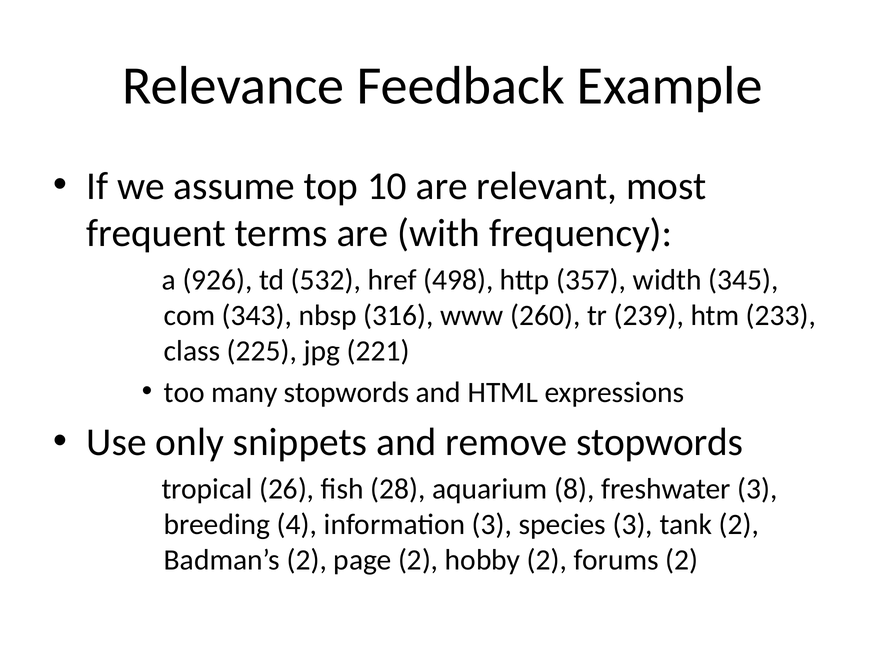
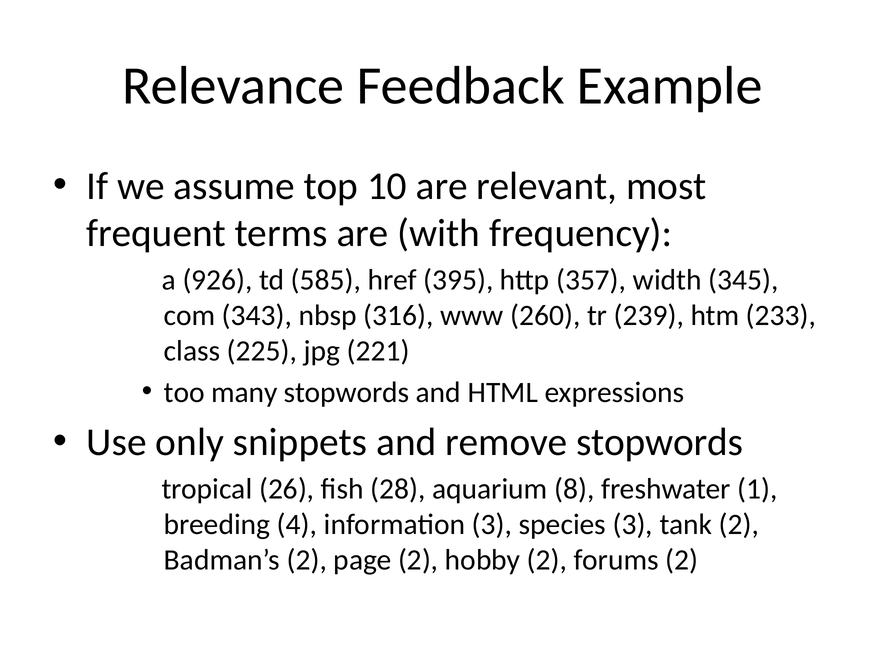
532: 532 -> 585
498: 498 -> 395
freshwater 3: 3 -> 1
